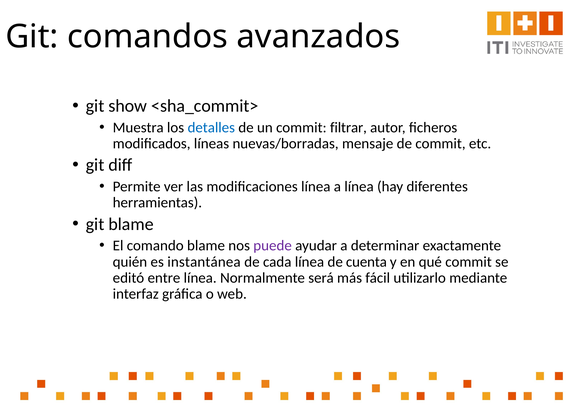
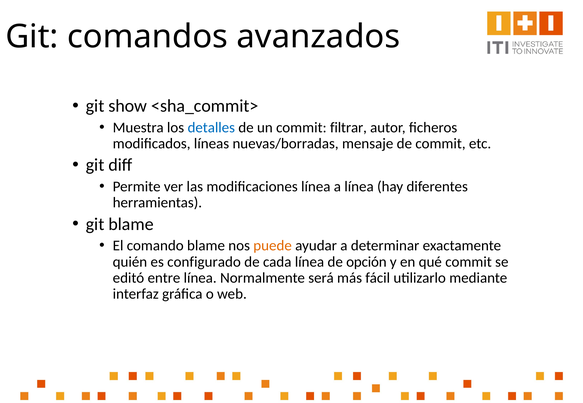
puede colour: purple -> orange
instantánea: instantánea -> configurado
cuenta: cuenta -> opción
